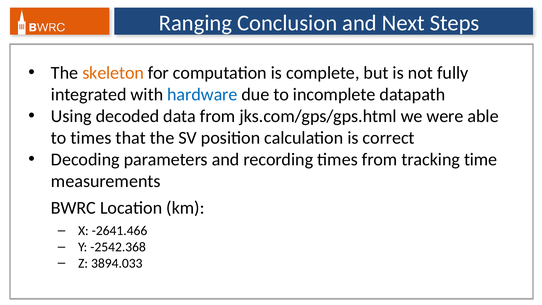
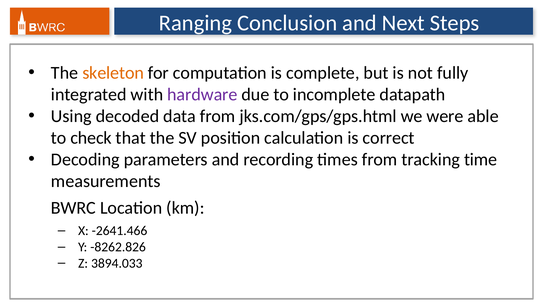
hardware colour: blue -> purple
to times: times -> check
-2542.368: -2542.368 -> -8262.826
